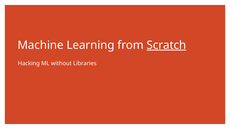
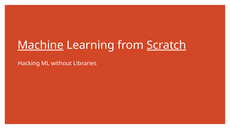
Machine underline: none -> present
